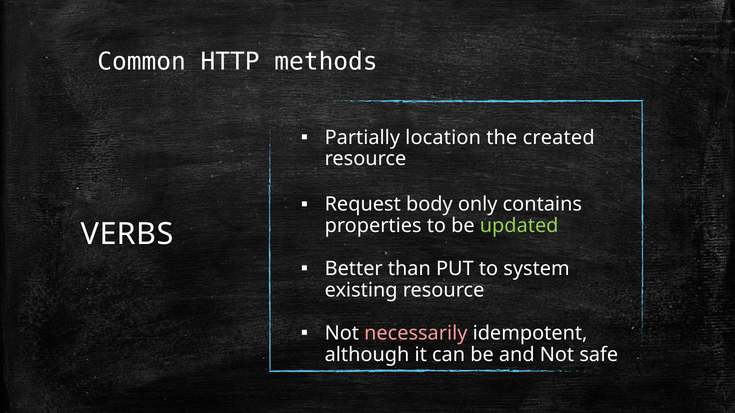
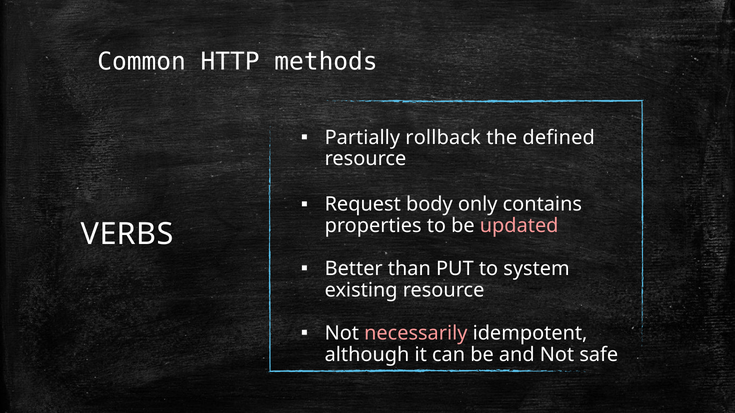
location: location -> rollback
created: created -> defined
updated colour: light green -> pink
